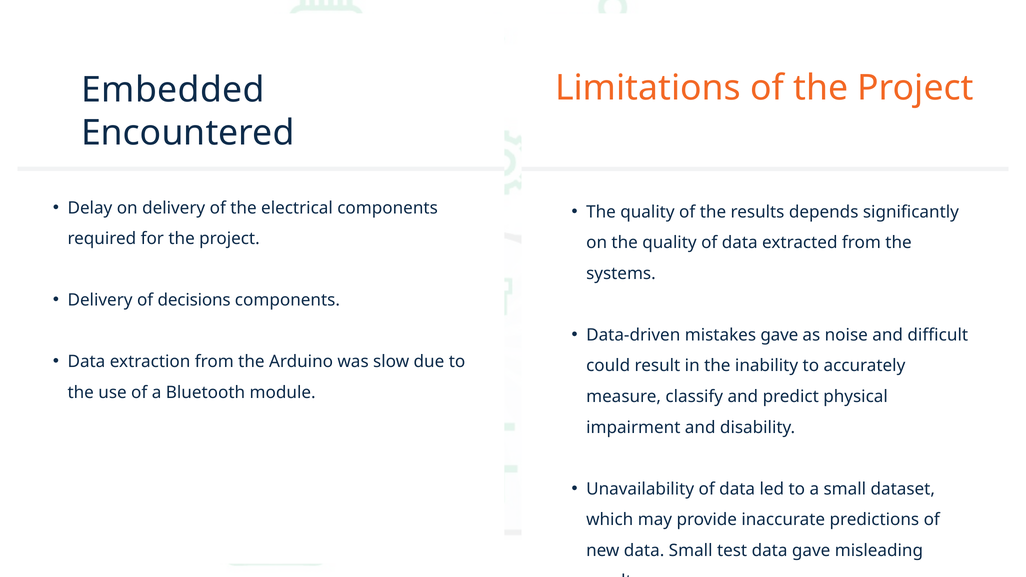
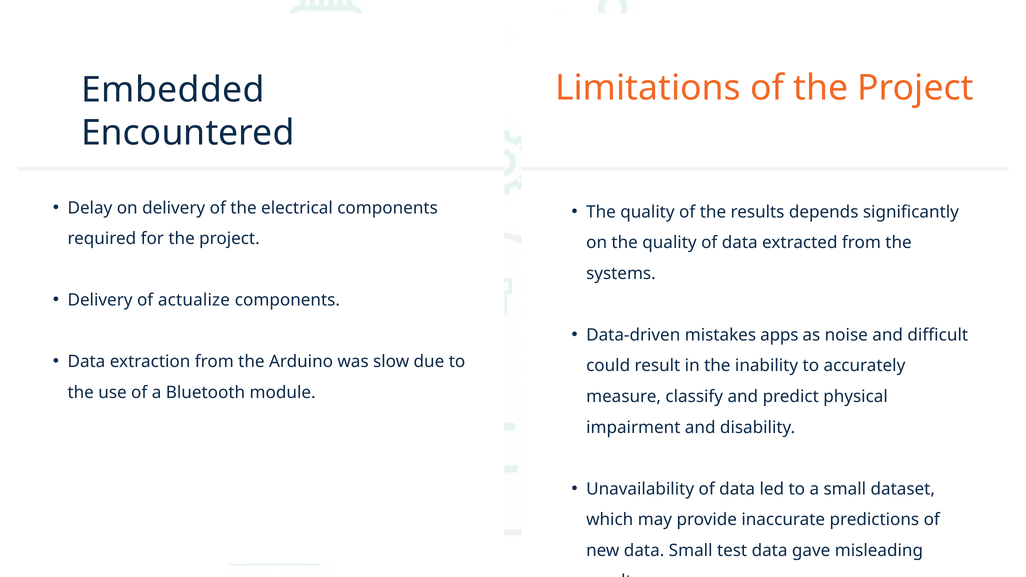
decisions: decisions -> actualize
mistakes gave: gave -> apps
